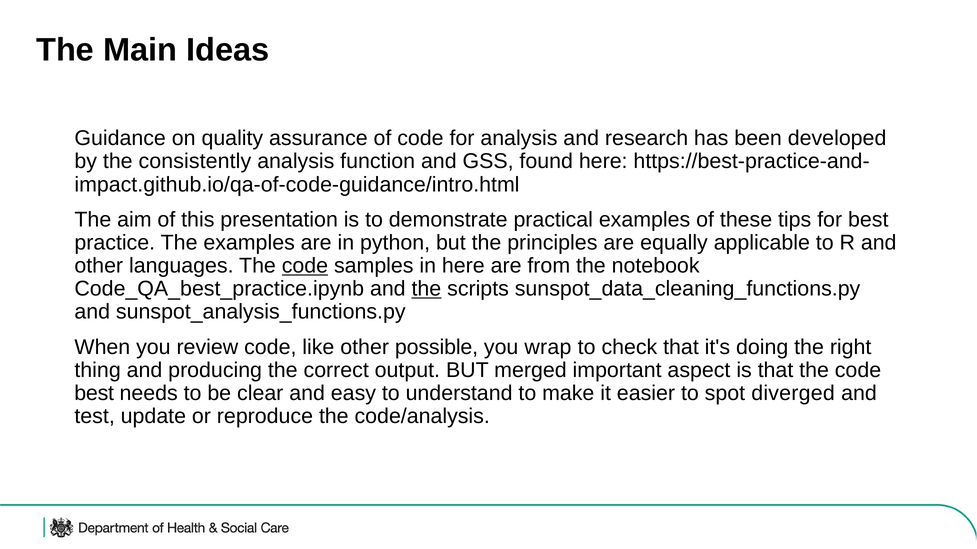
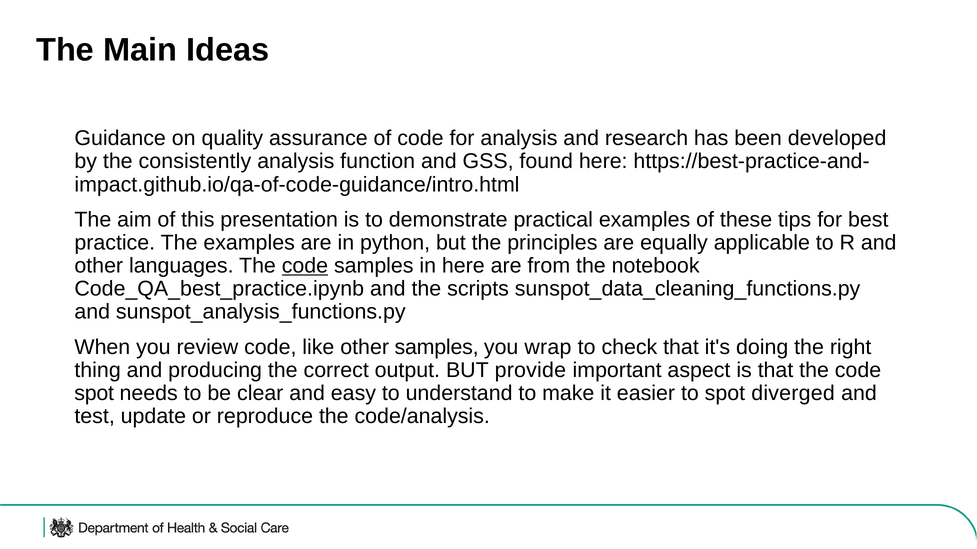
the at (426, 289) underline: present -> none
other possible: possible -> samples
merged: merged -> provide
best at (94, 394): best -> spot
